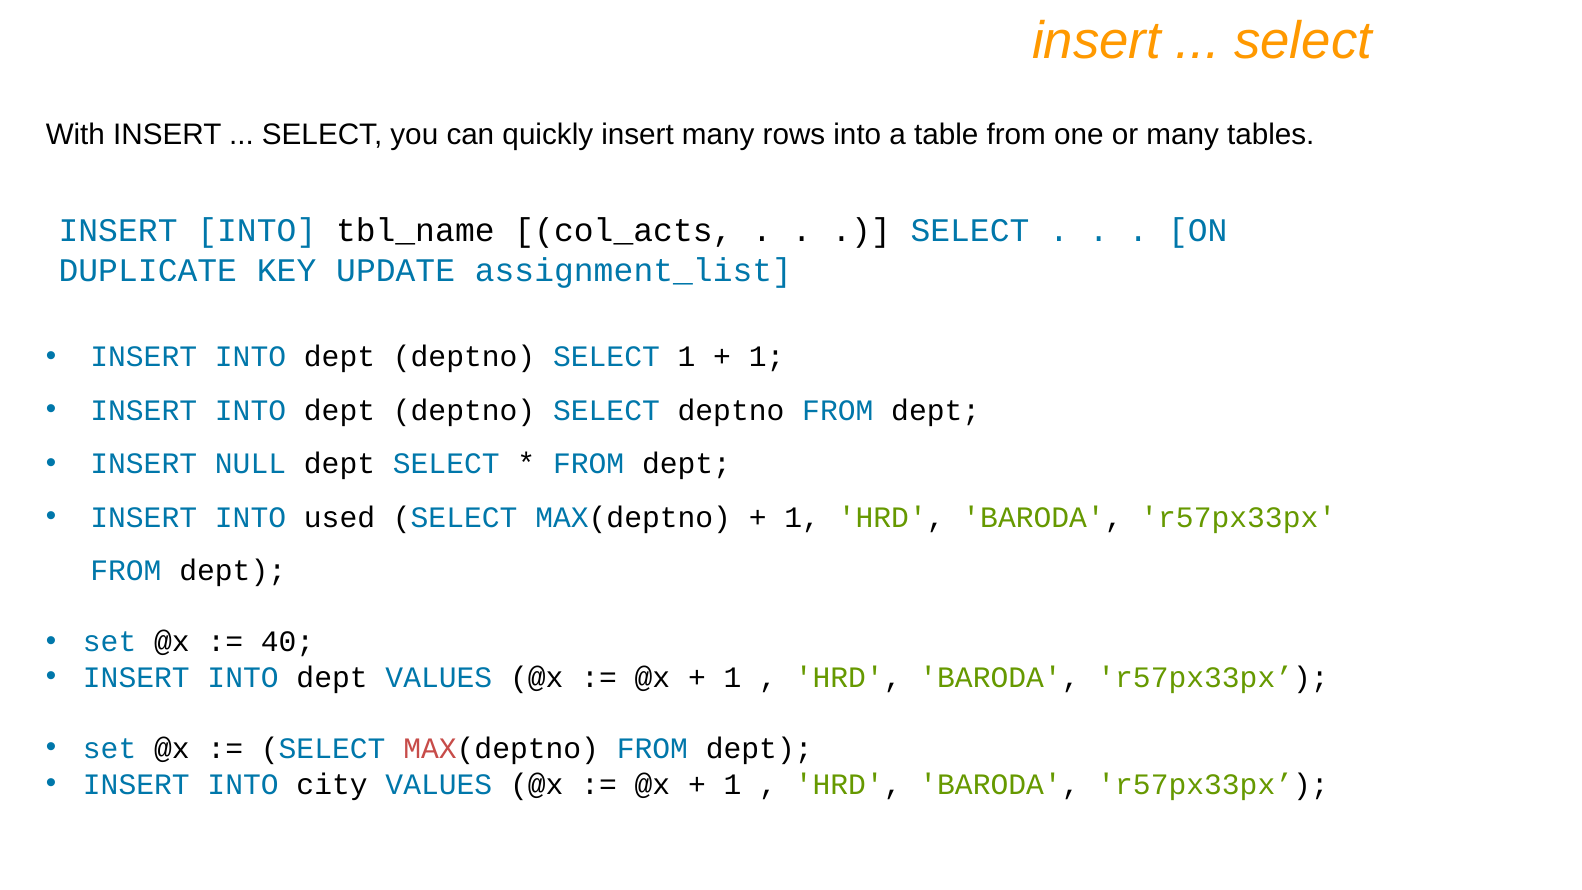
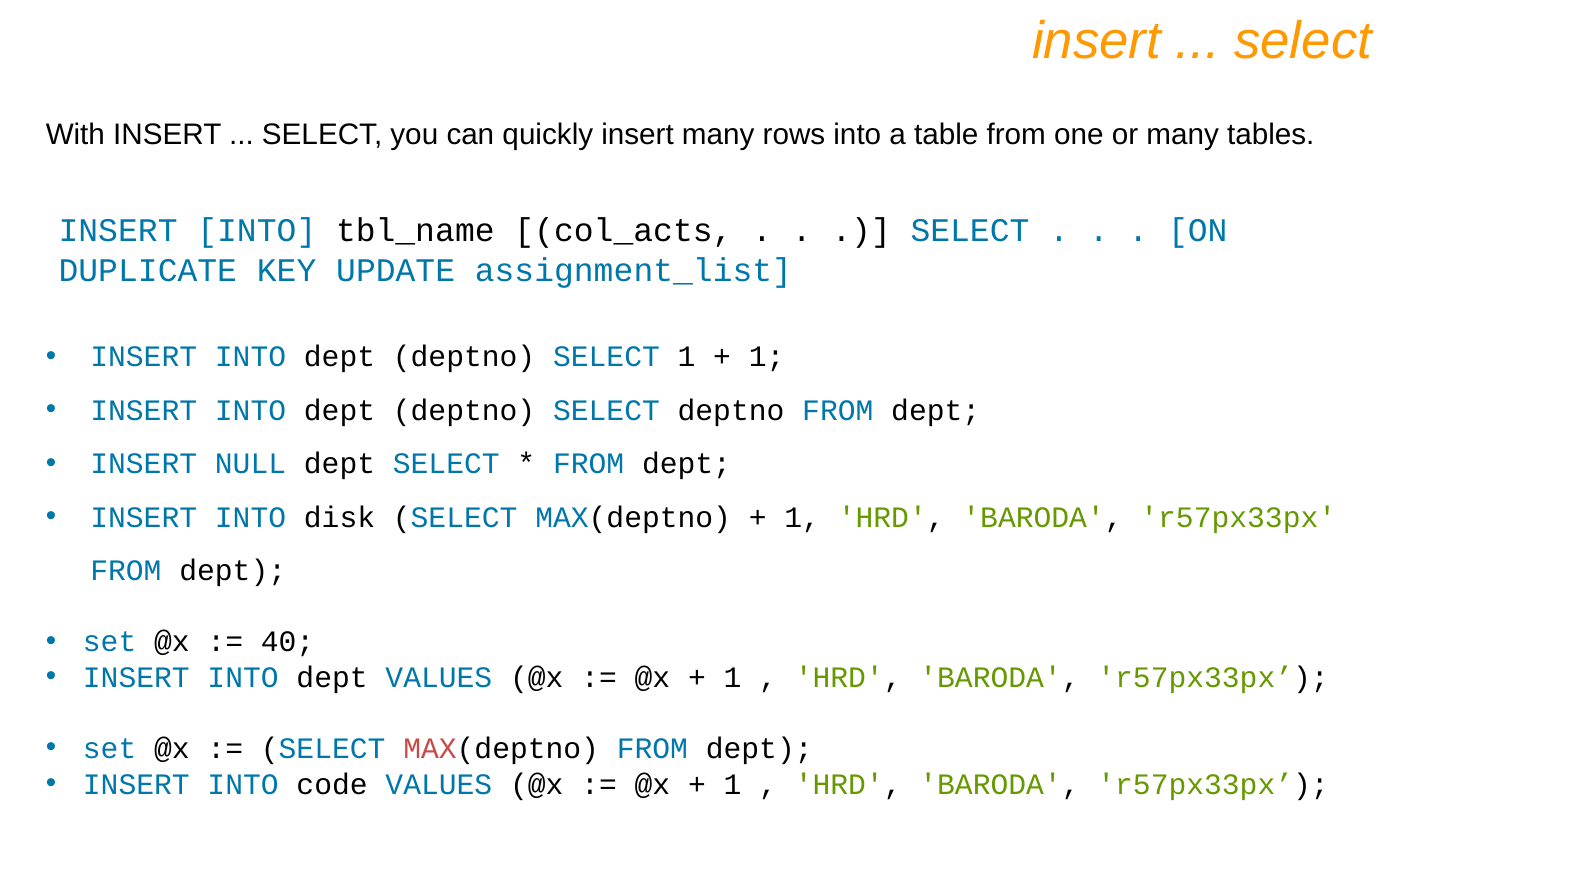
used: used -> disk
city: city -> code
